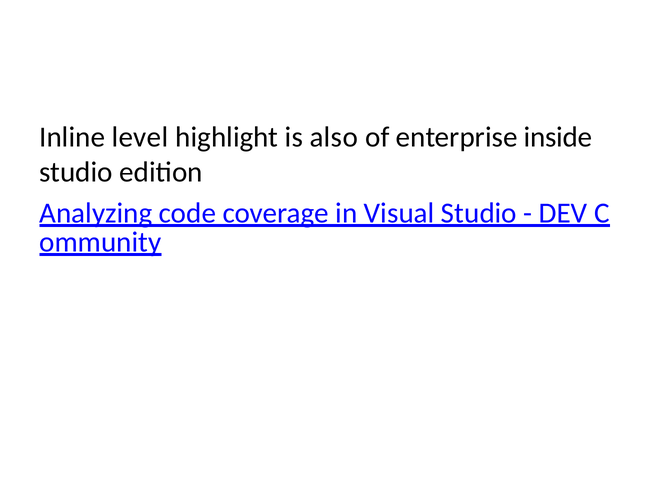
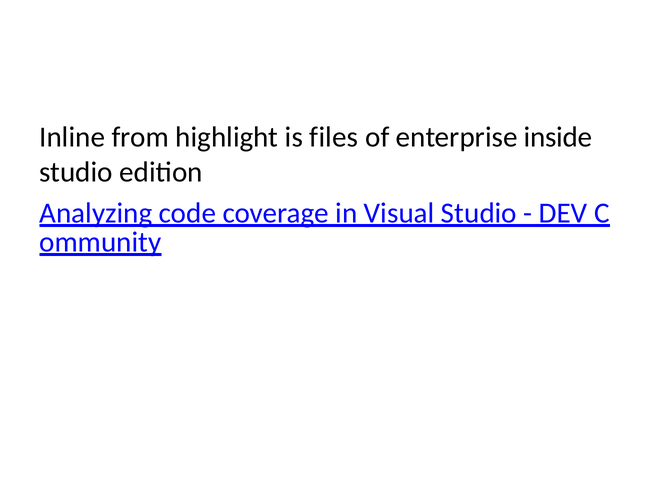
level: level -> from
also: also -> files
